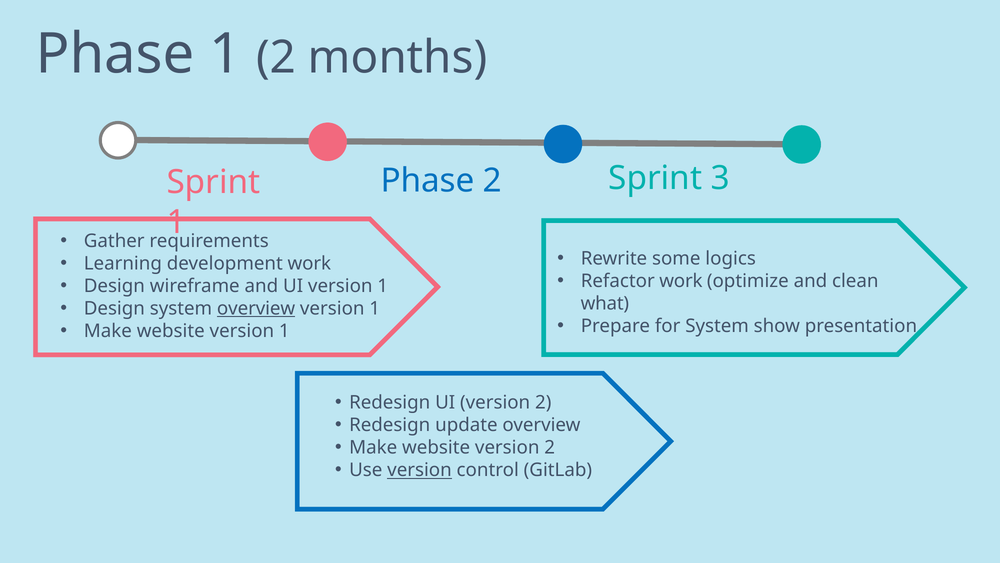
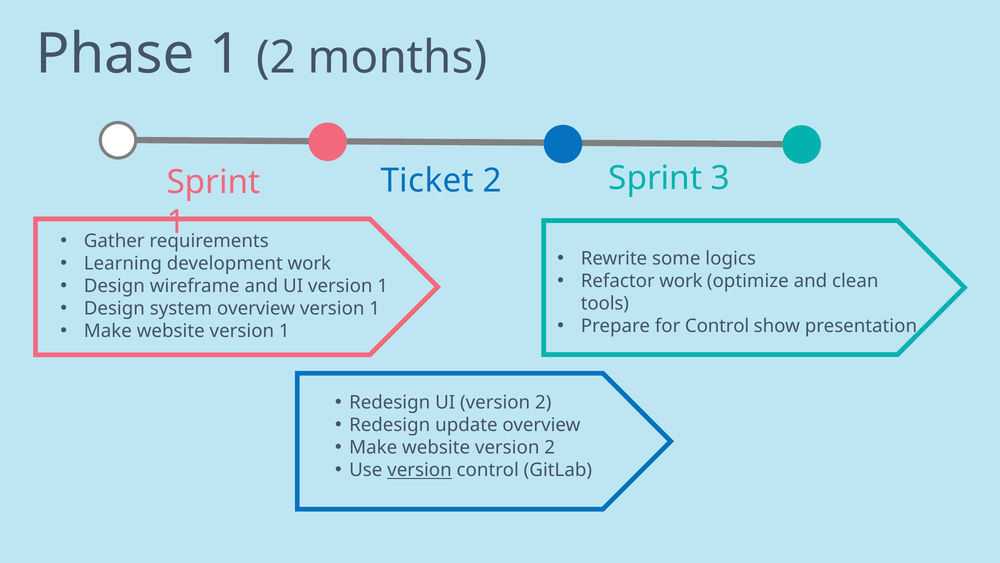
Phase at (428, 180): Phase -> Ticket
what: what -> tools
overview at (256, 308) underline: present -> none
for System: System -> Control
